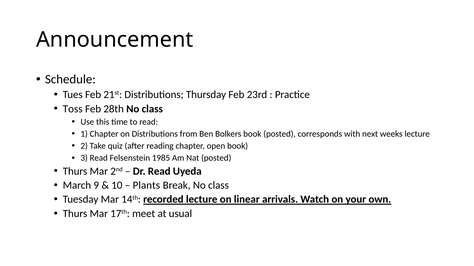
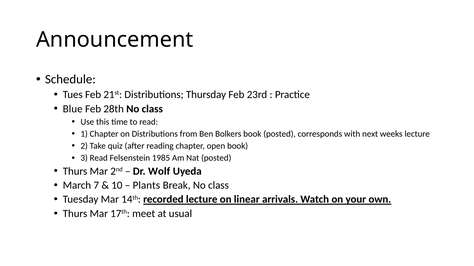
Toss: Toss -> Blue
Dr Read: Read -> Wolf
9: 9 -> 7
